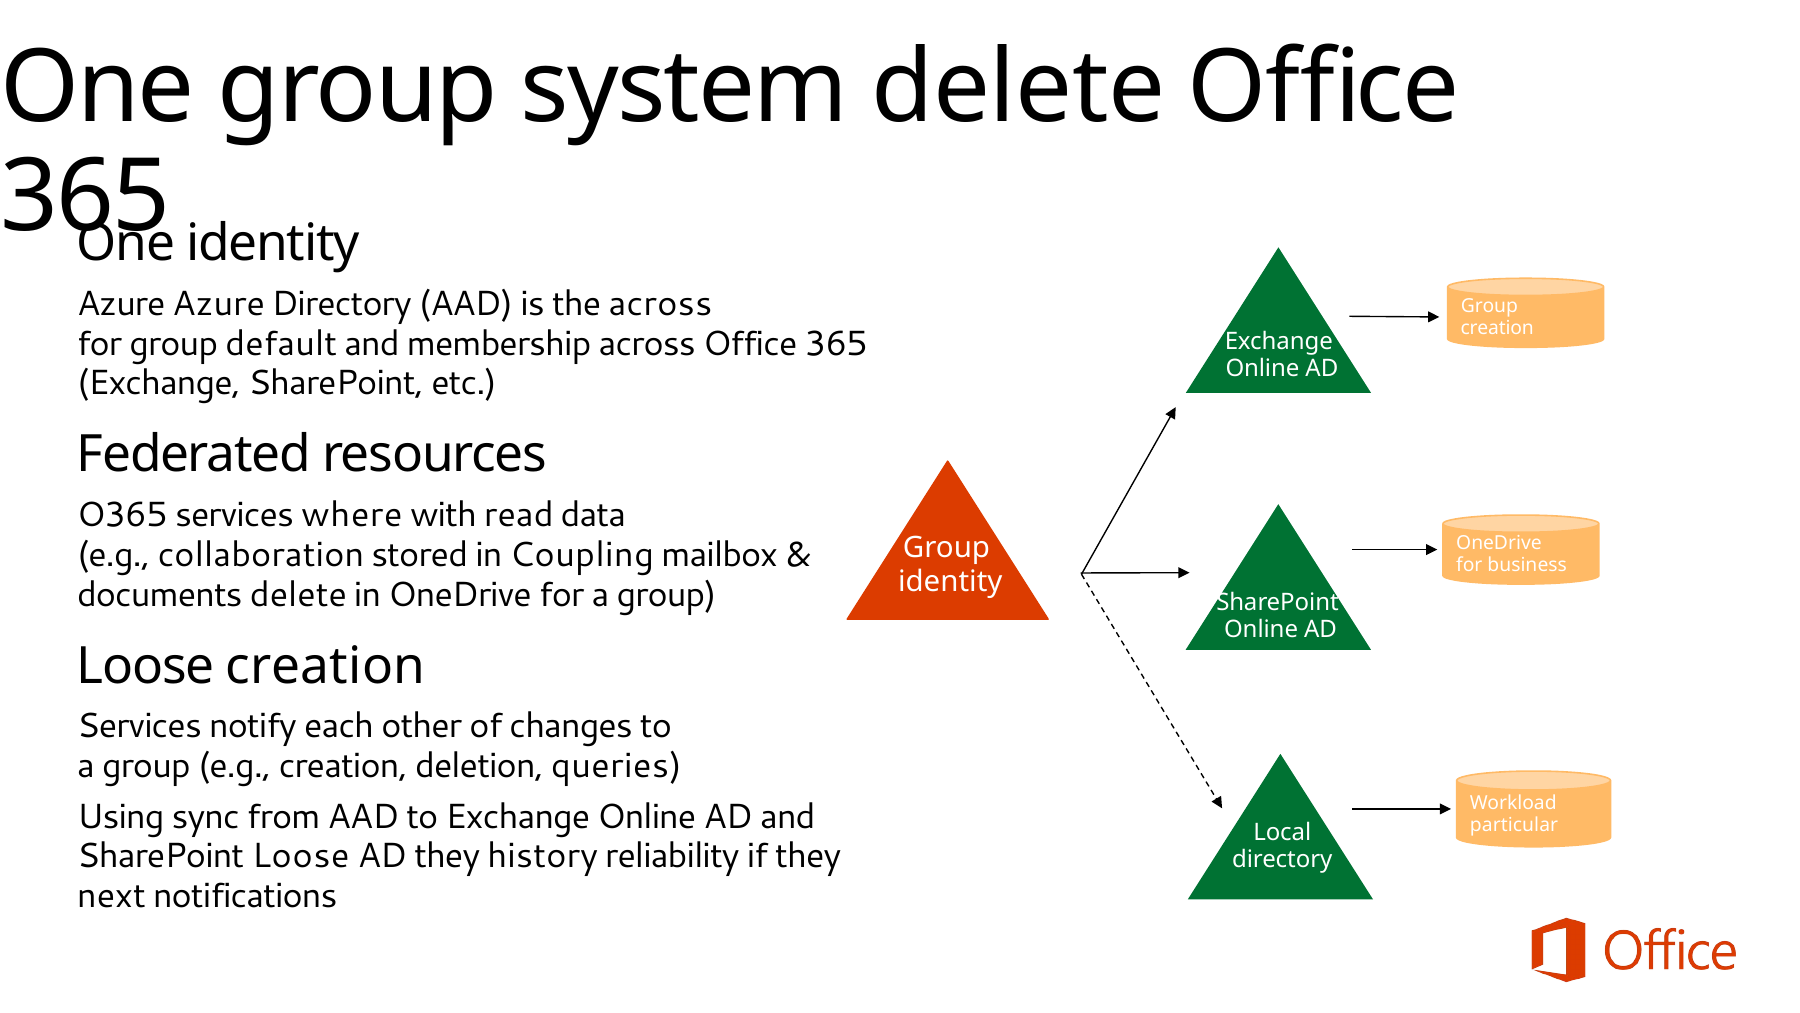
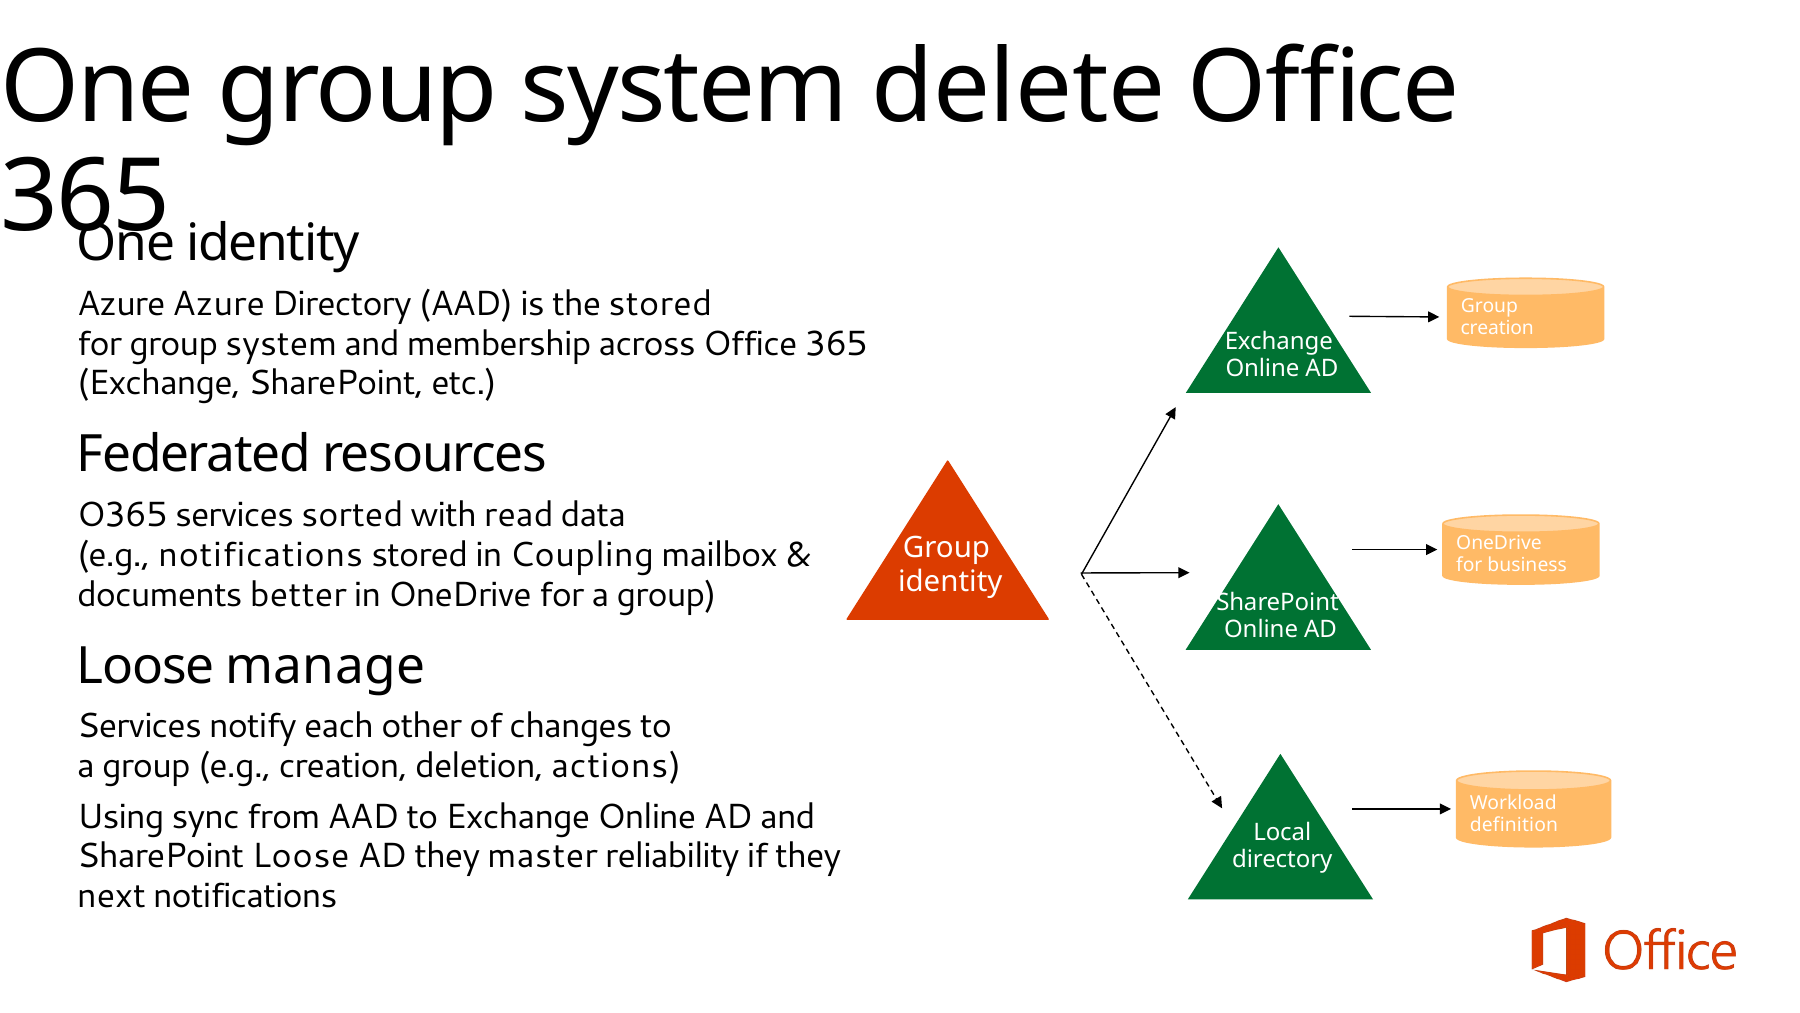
the across: across -> stored
for group default: default -> system
where: where -> sorted
e.g collaboration: collaboration -> notifications
documents delete: delete -> better
Loose creation: creation -> manage
queries: queries -> actions
particular: particular -> definition
history: history -> master
